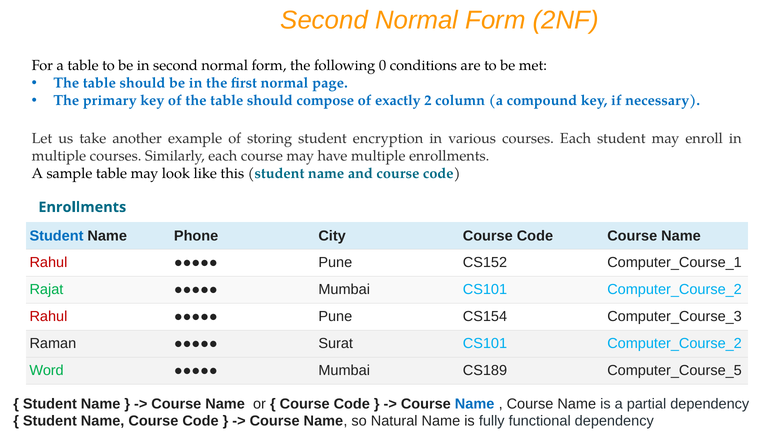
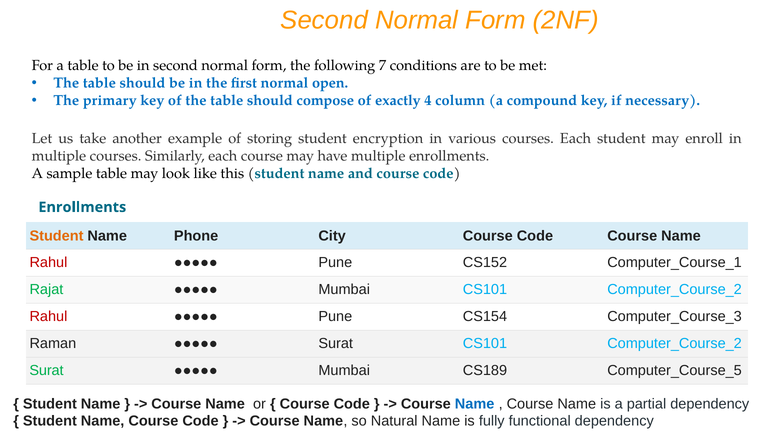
0: 0 -> 7
page: page -> open
2: 2 -> 4
Student at (57, 236) colour: blue -> orange
Word at (47, 371): Word -> Surat
